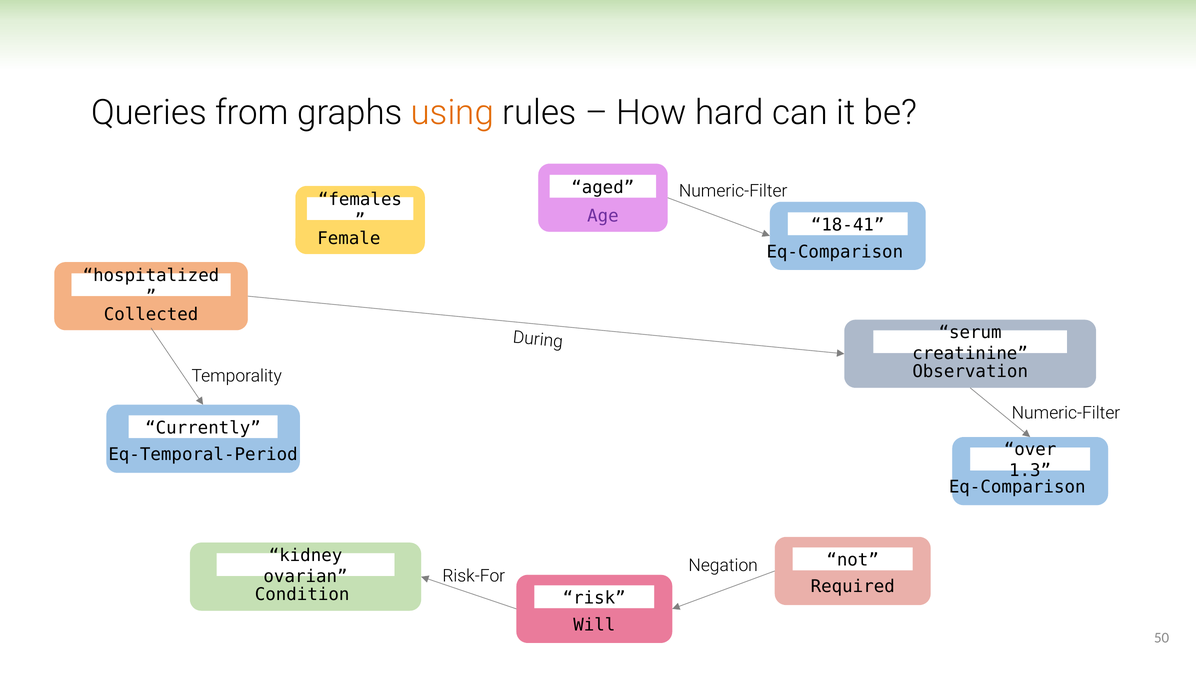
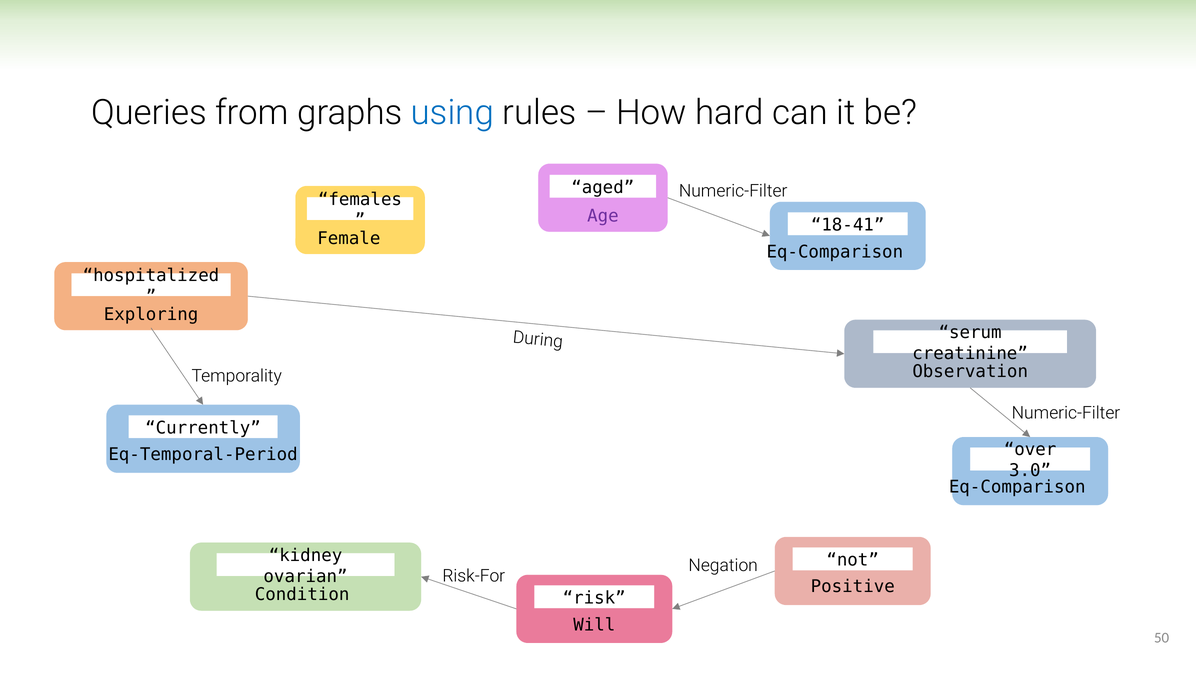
using colour: orange -> blue
Collected: Collected -> Exploring
1.3: 1.3 -> 3.0
Required: Required -> Positive
